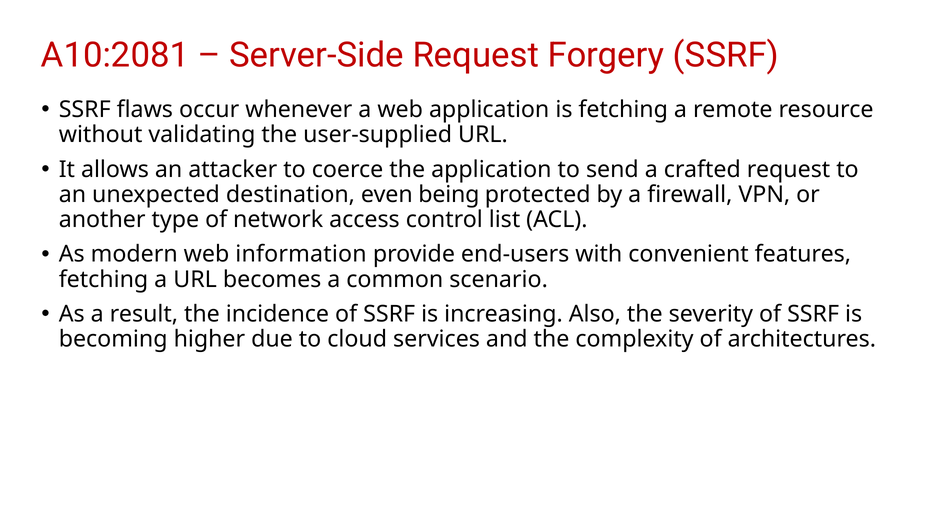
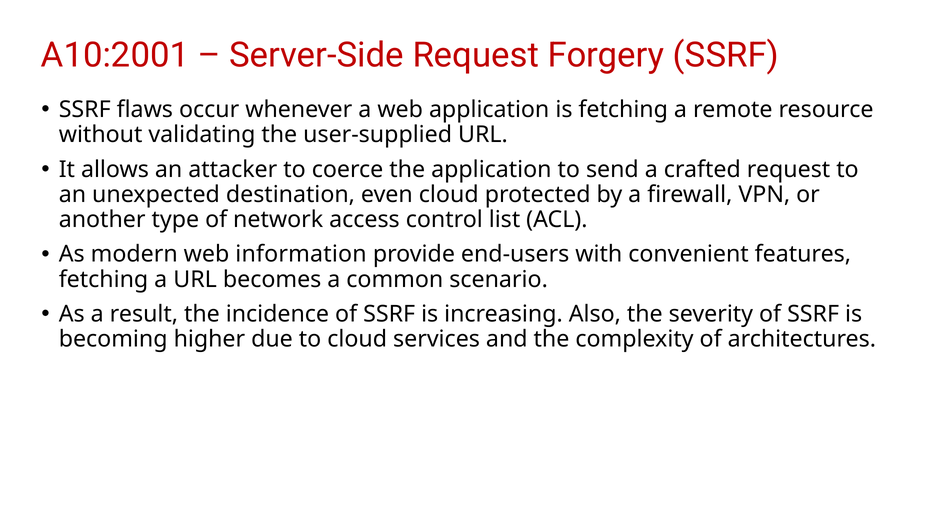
A10:2081: A10:2081 -> A10:2001
even being: being -> cloud
